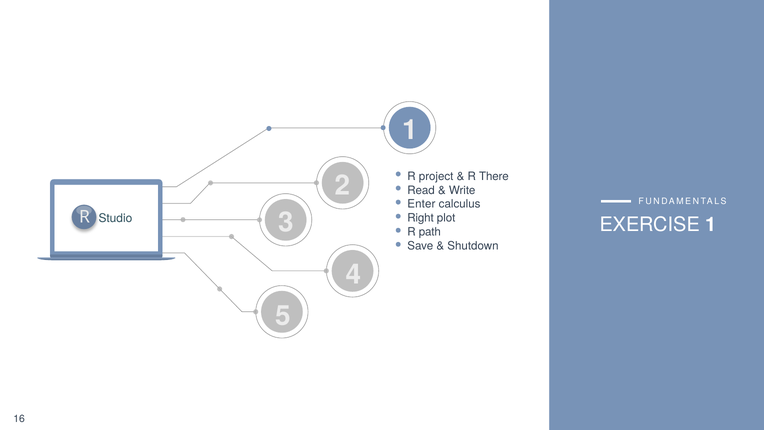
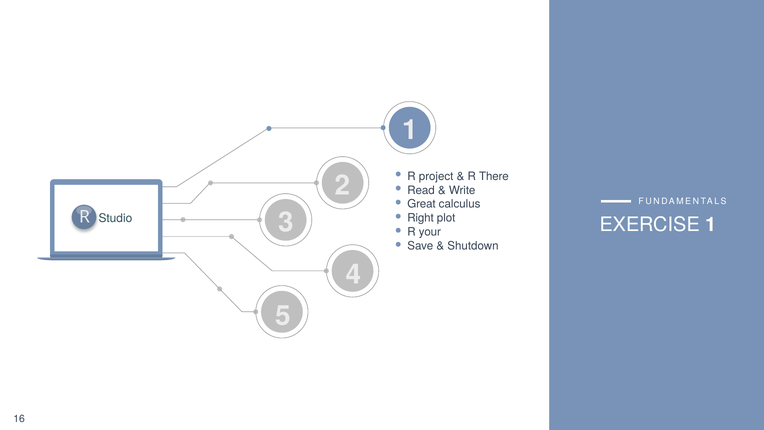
Enter: Enter -> Great
path: path -> your
